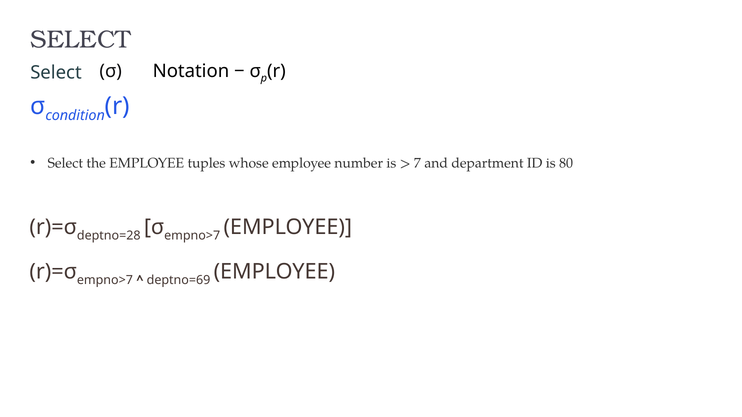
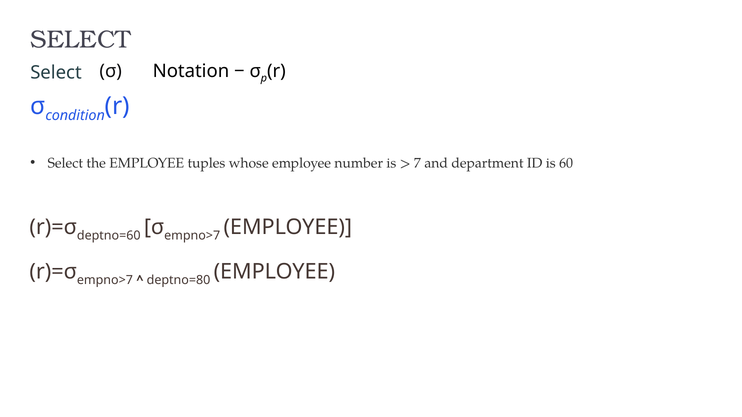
80: 80 -> 60
deptno=28: deptno=28 -> deptno=60
deptno=69: deptno=69 -> deptno=80
